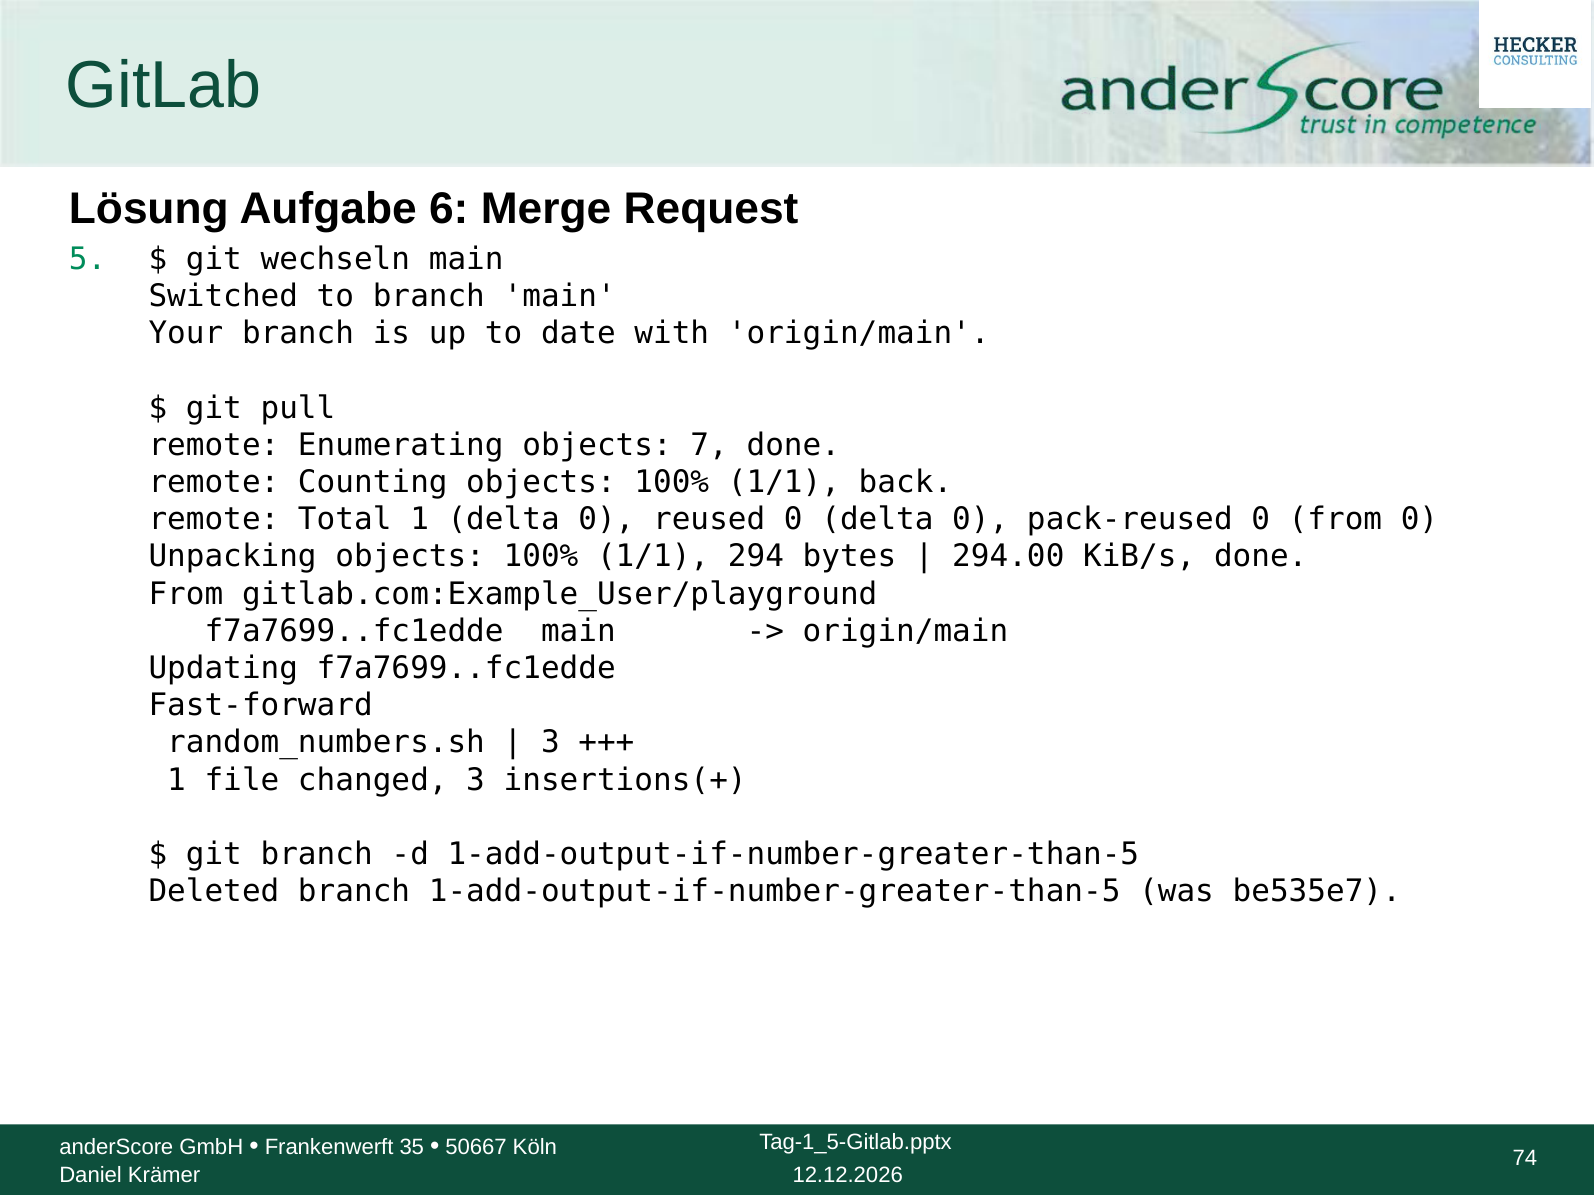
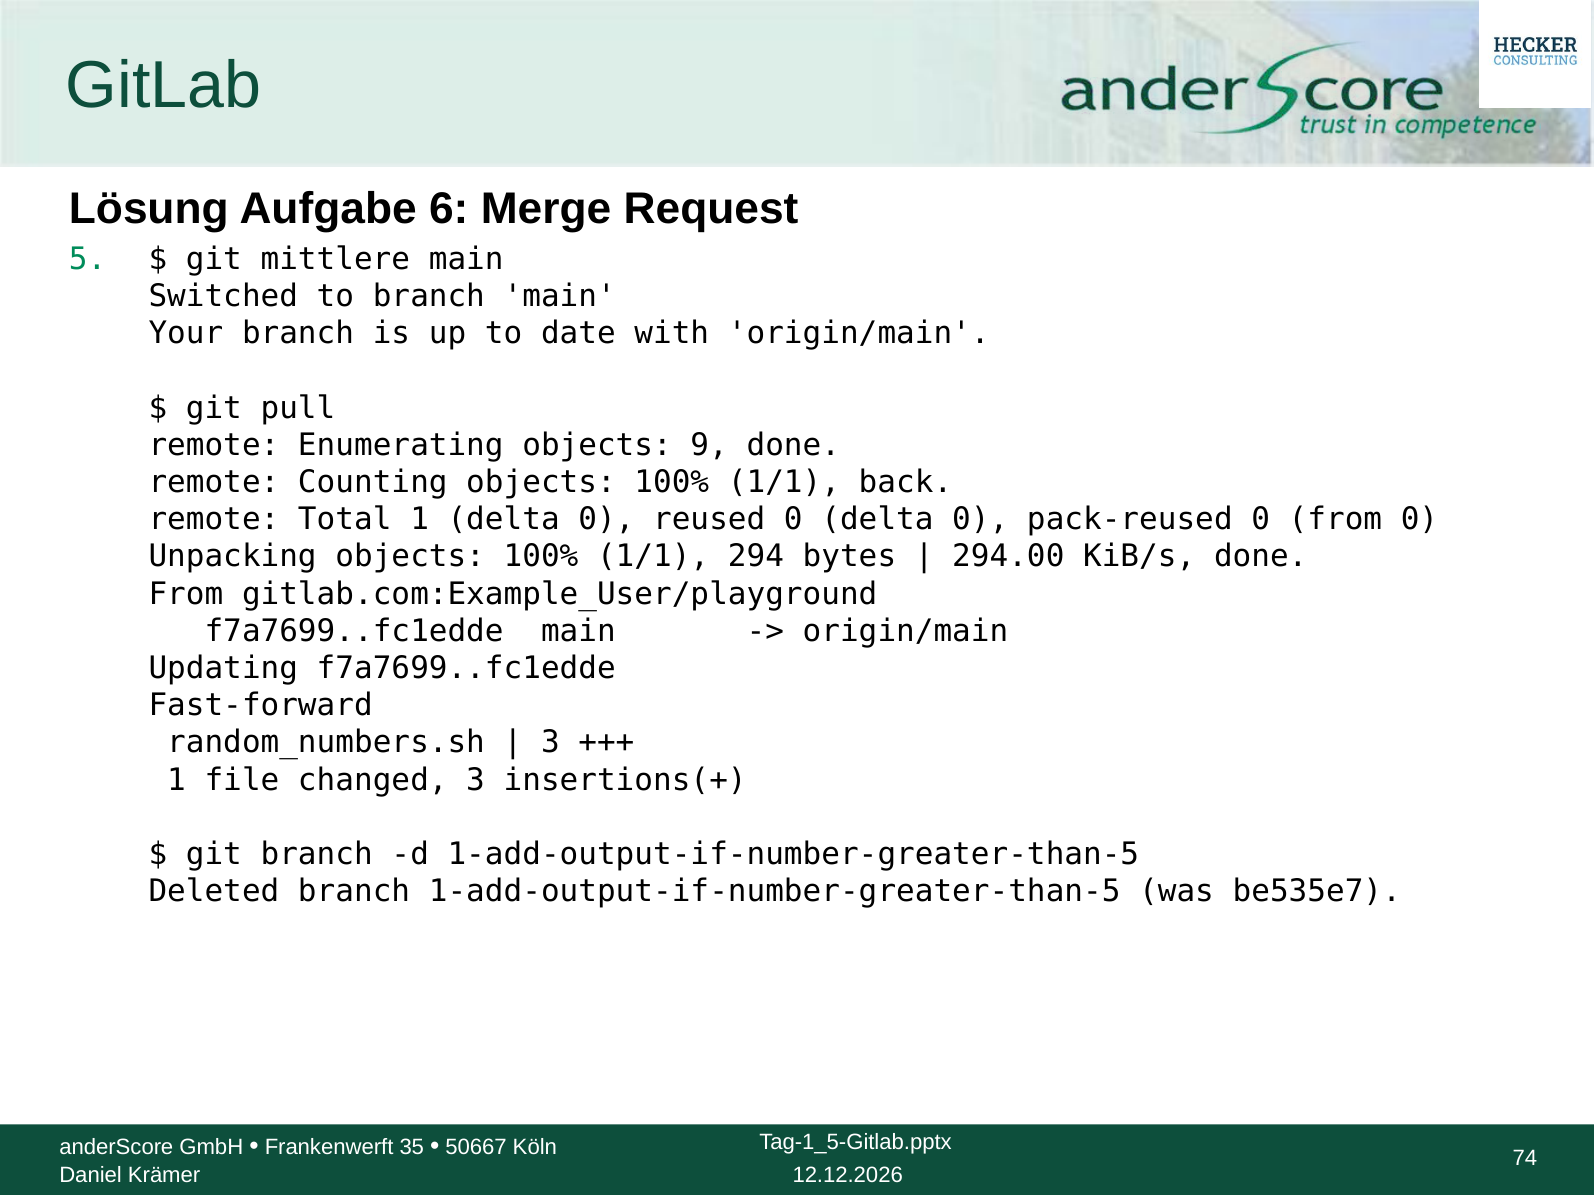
wechseln: wechseln -> mittlere
7: 7 -> 9
